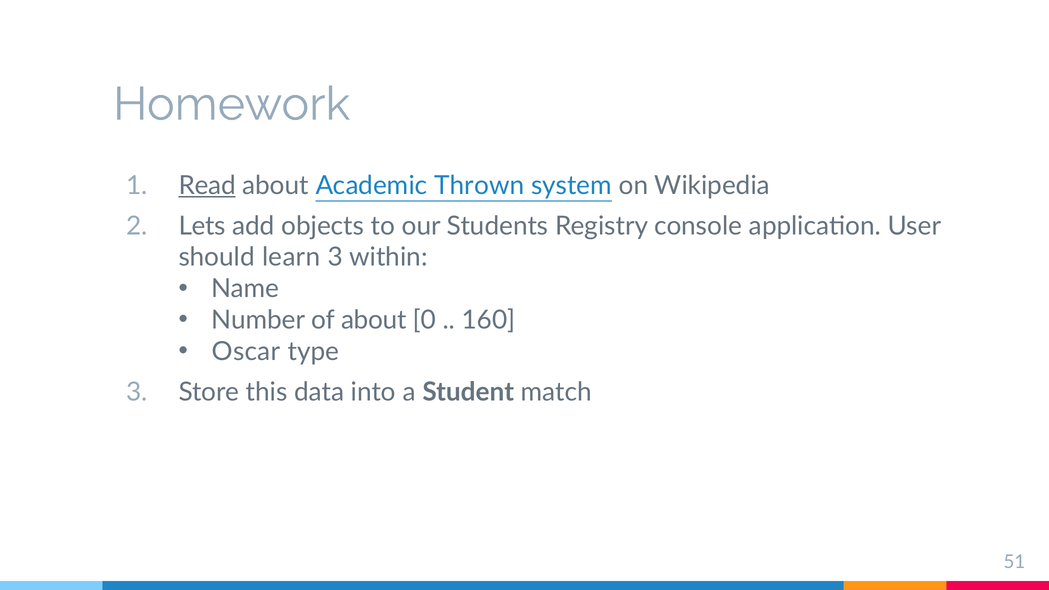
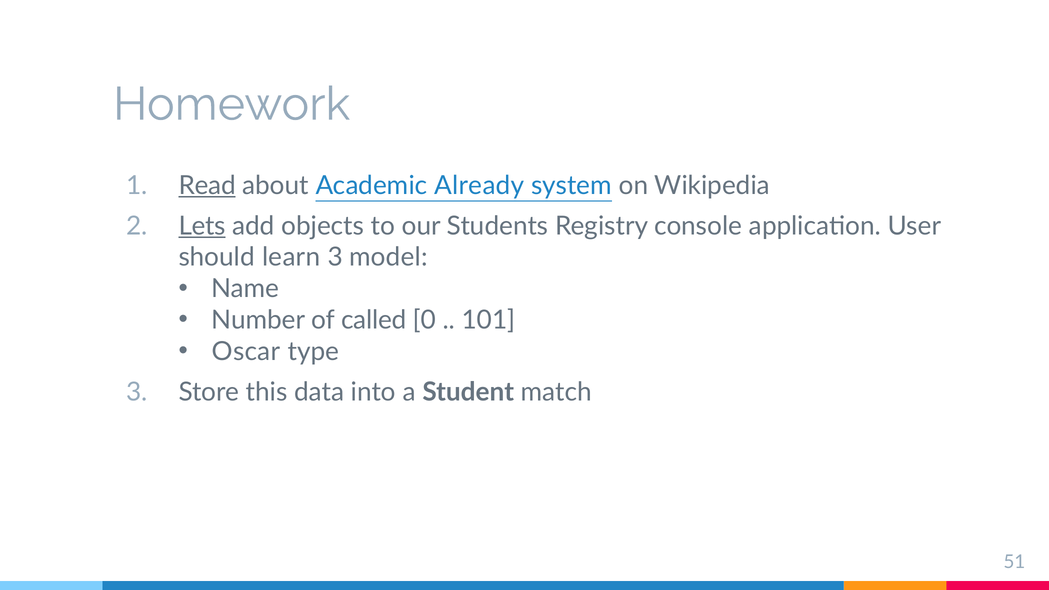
Thrown: Thrown -> Already
Lets underline: none -> present
within: within -> model
of about: about -> called
160: 160 -> 101
